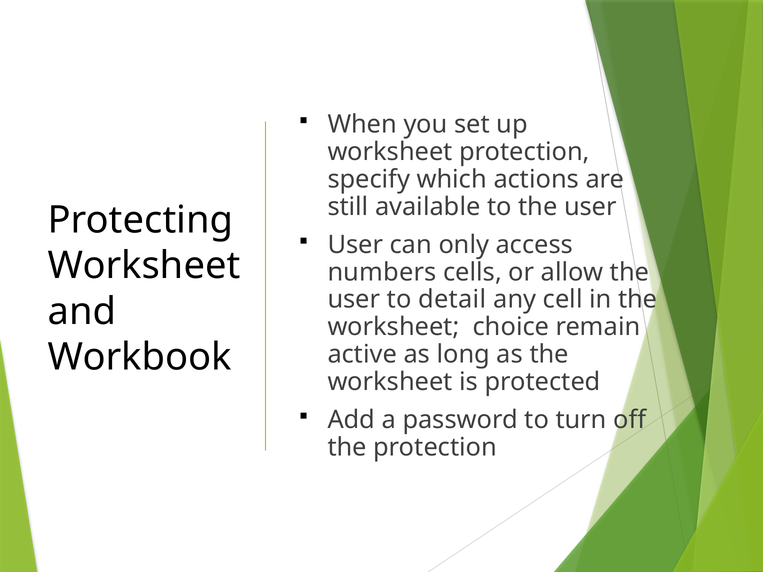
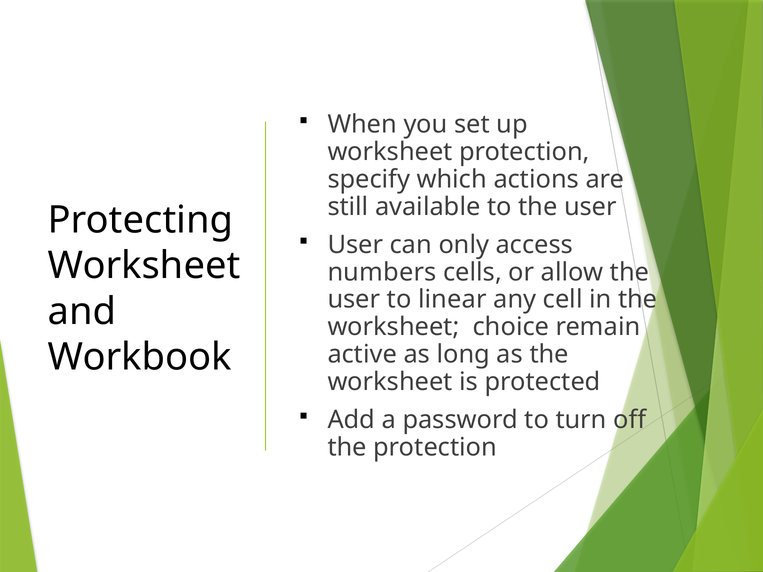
detail: detail -> linear
